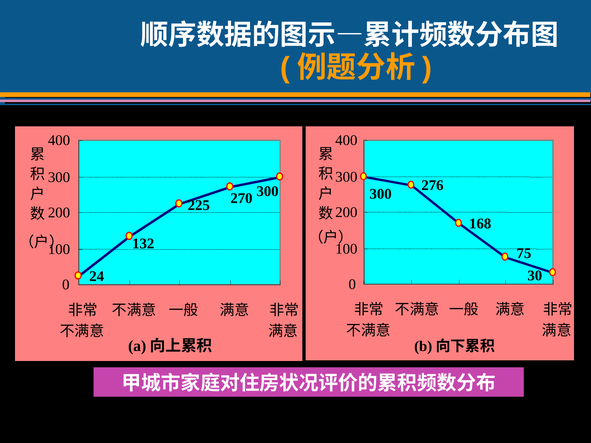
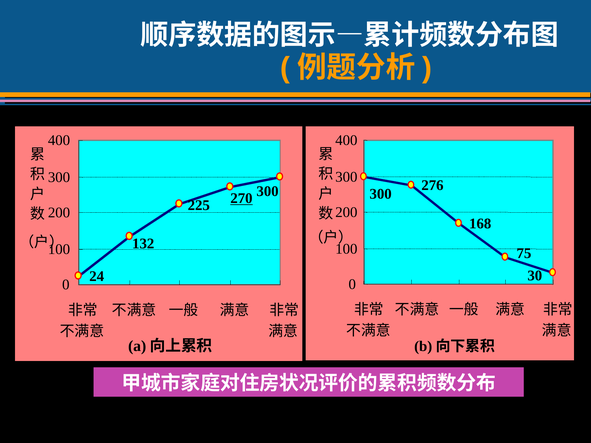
270 underline: none -> present
